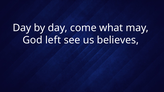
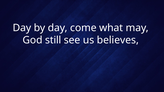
left: left -> still
